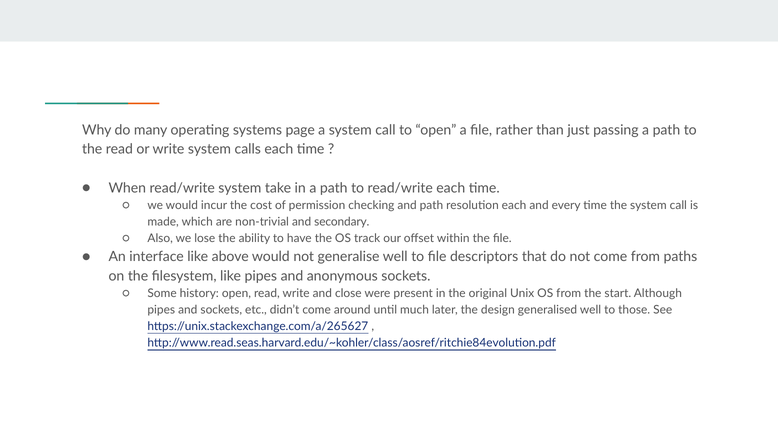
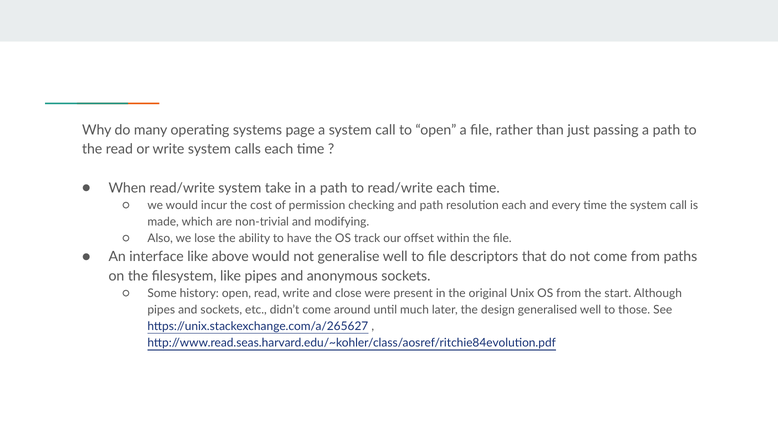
secondary: secondary -> modifying
